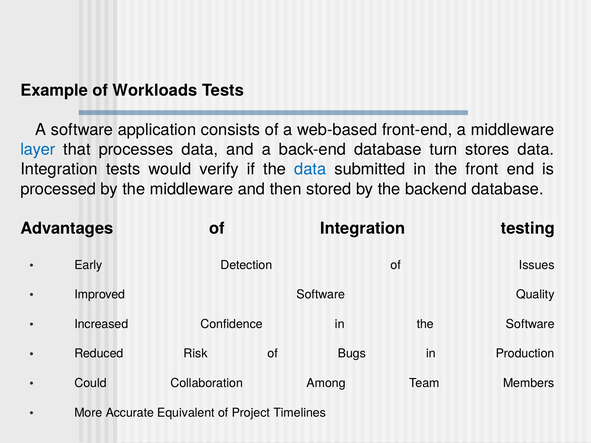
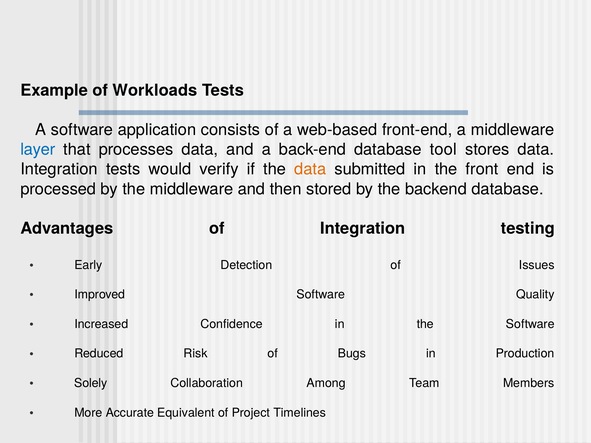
turn: turn -> tool
data at (310, 169) colour: blue -> orange
Could: Could -> Solely
